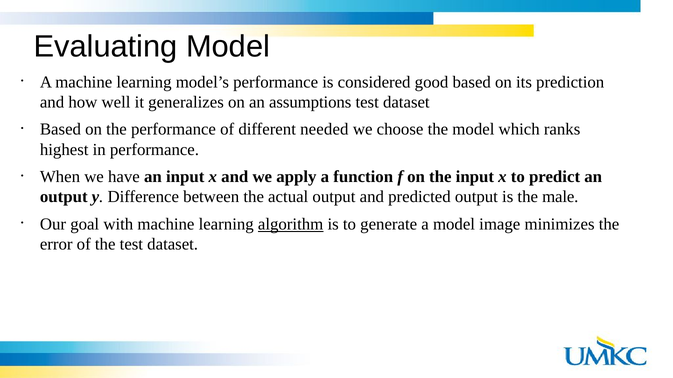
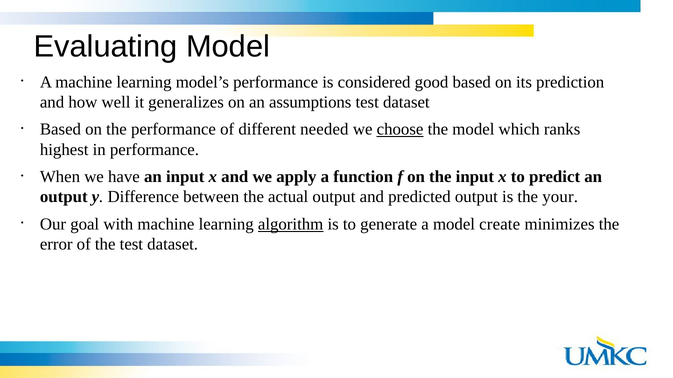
choose underline: none -> present
male: male -> your
image: image -> create
